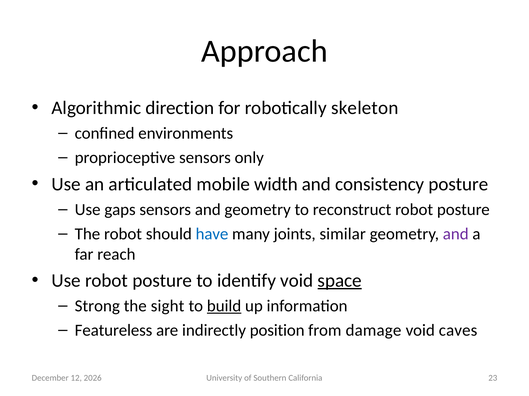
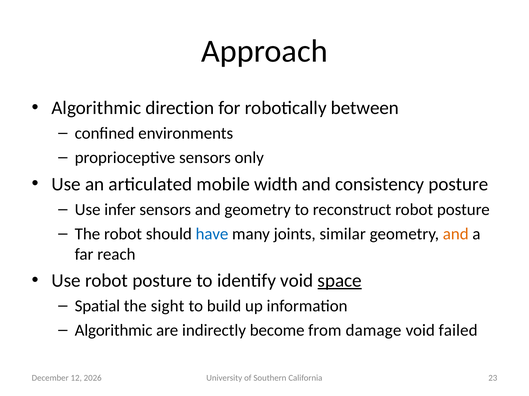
skeleton: skeleton -> between
gaps: gaps -> infer
and at (456, 234) colour: purple -> orange
Strong: Strong -> Spatial
build underline: present -> none
Featureless at (114, 331): Featureless -> Algorithmic
position: position -> become
caves: caves -> failed
